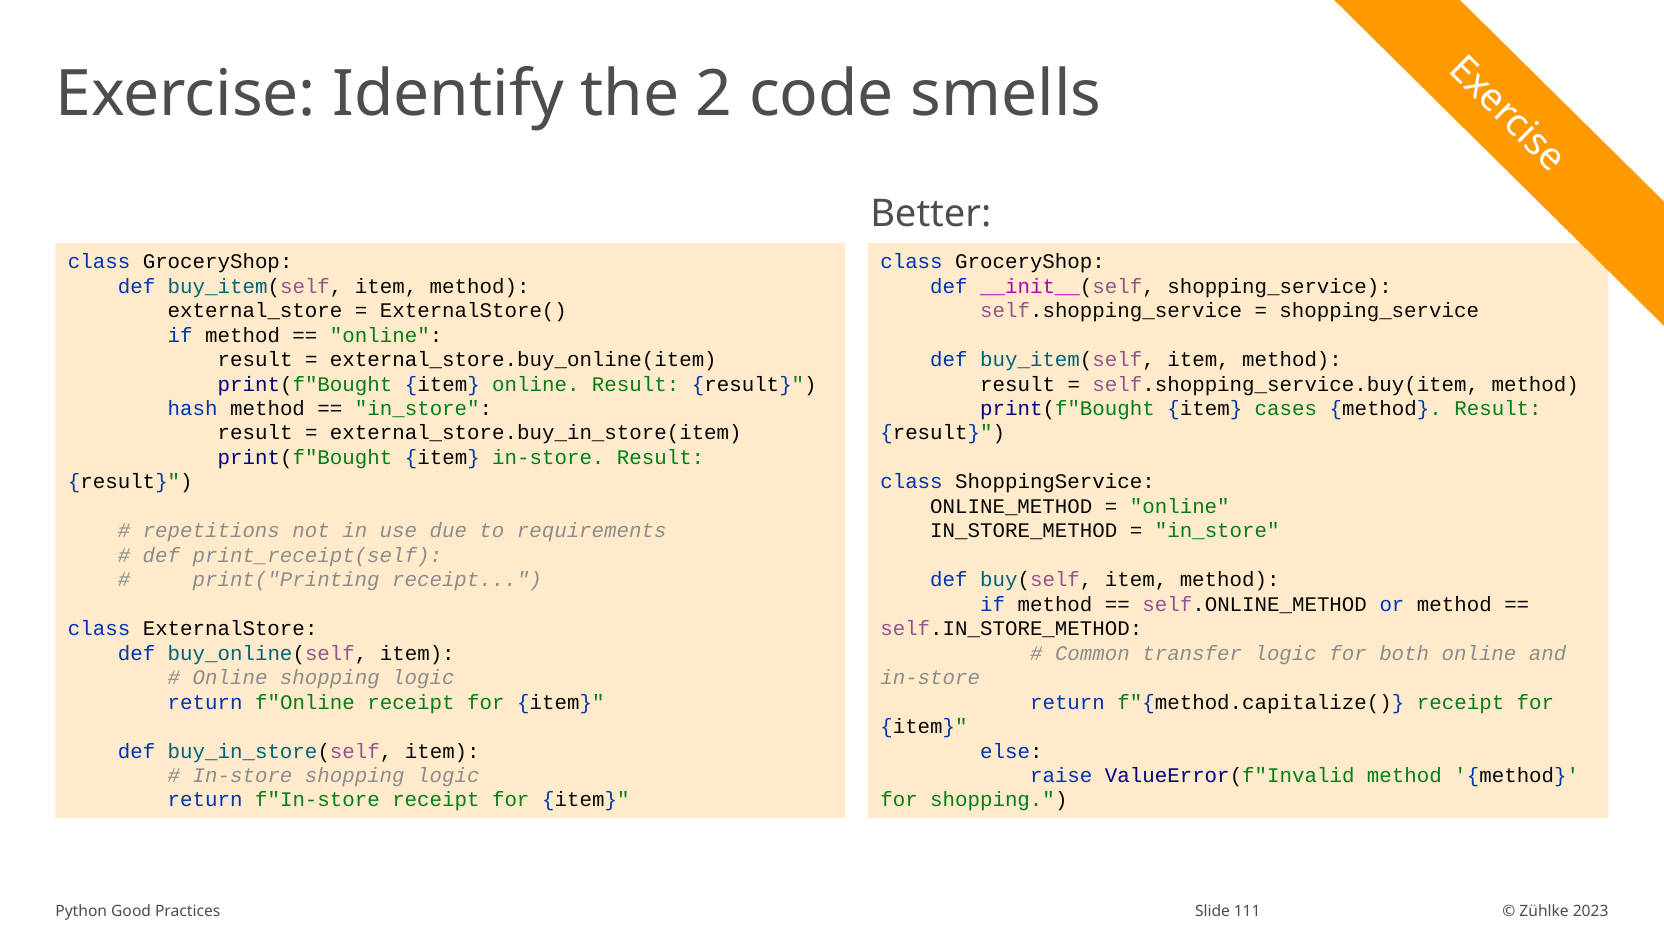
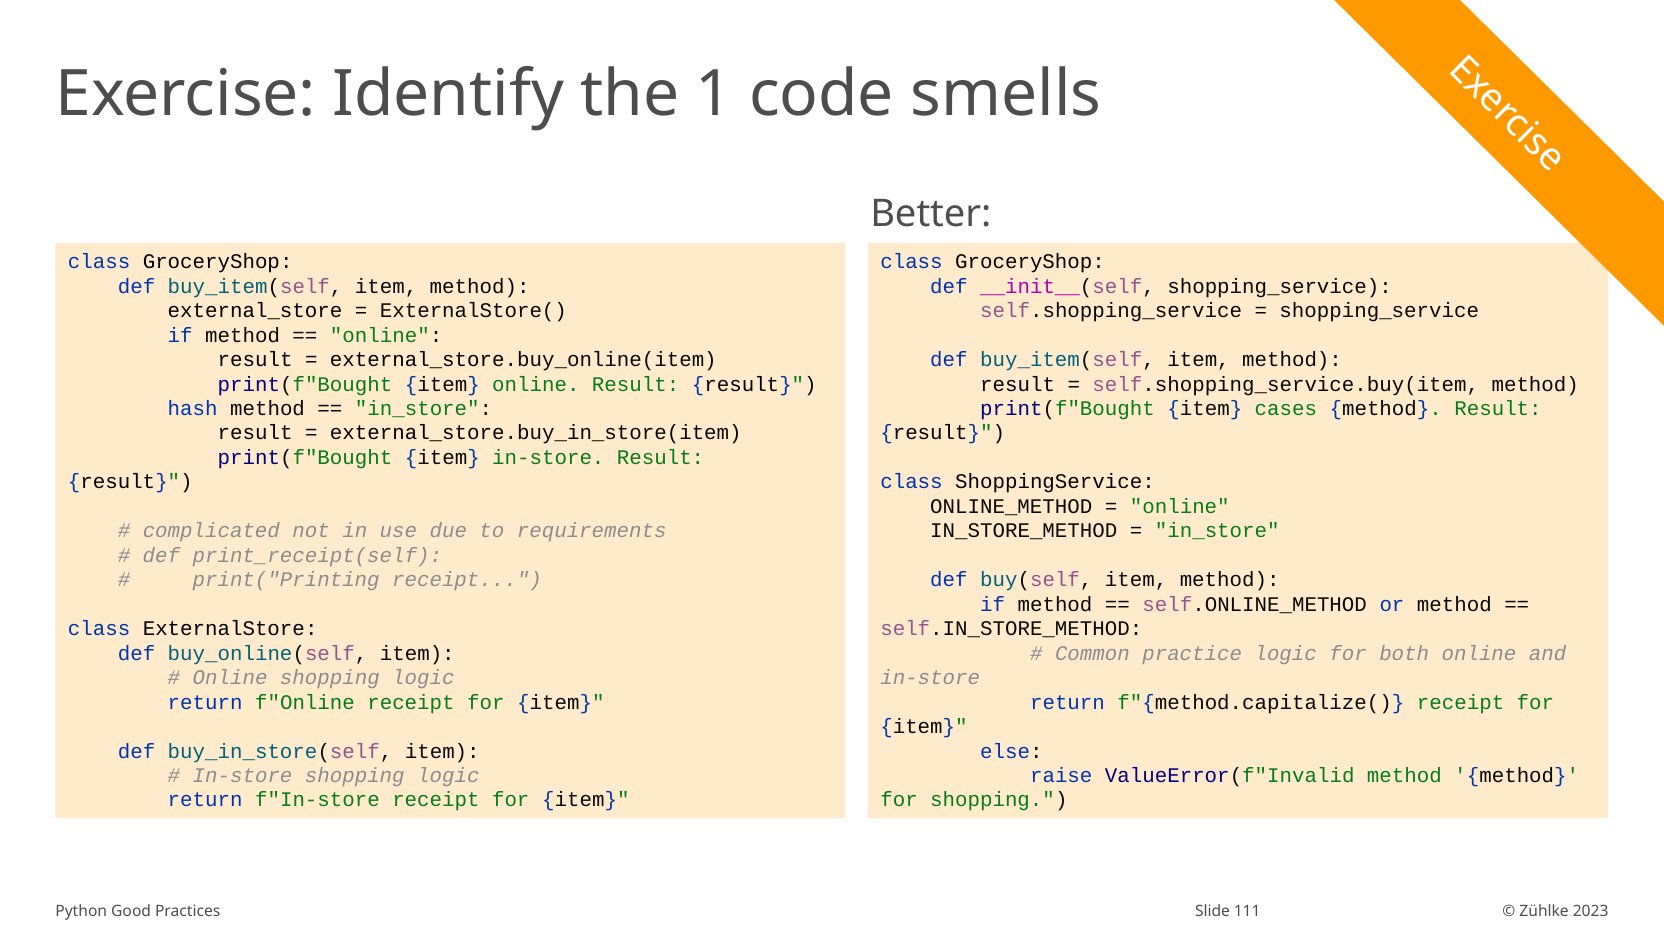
2: 2 -> 1
repetitions: repetitions -> complicated
transfer: transfer -> practice
